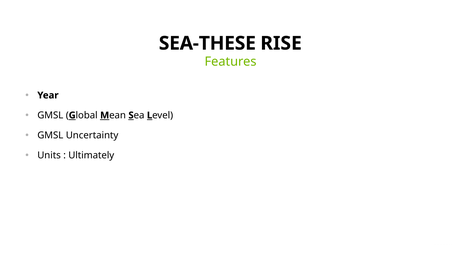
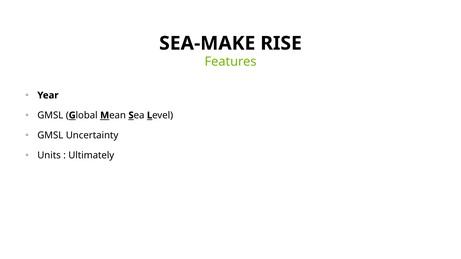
SEA-THESE: SEA-THESE -> SEA-MAKE
